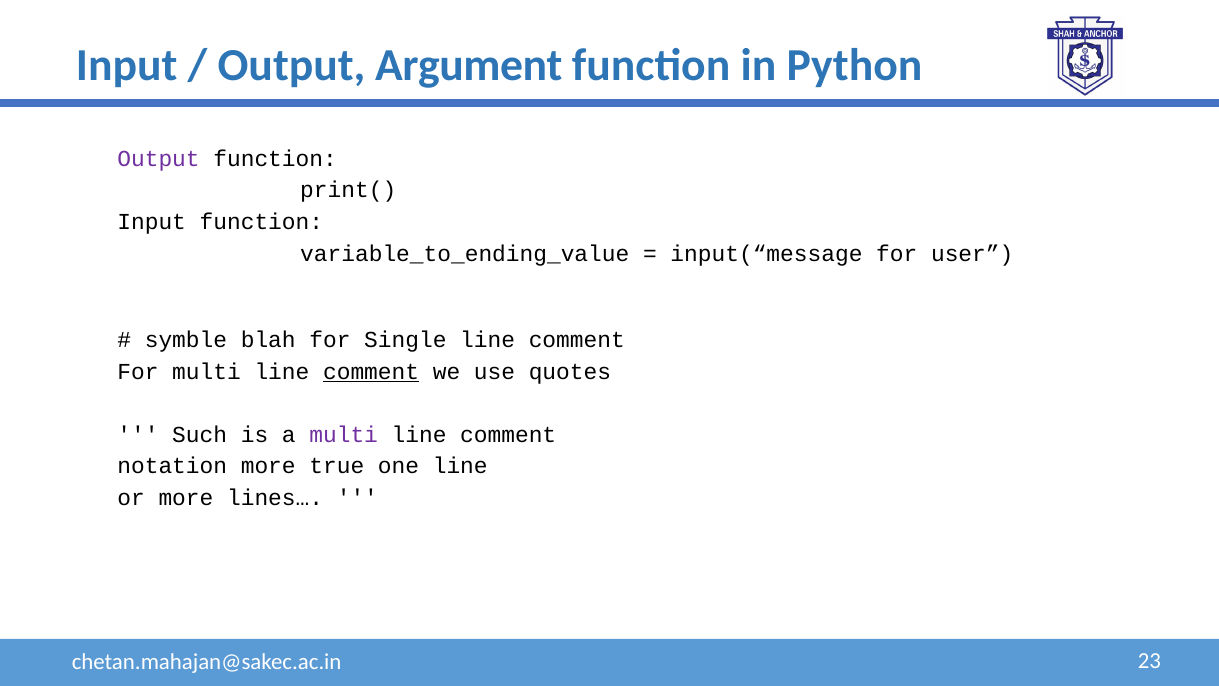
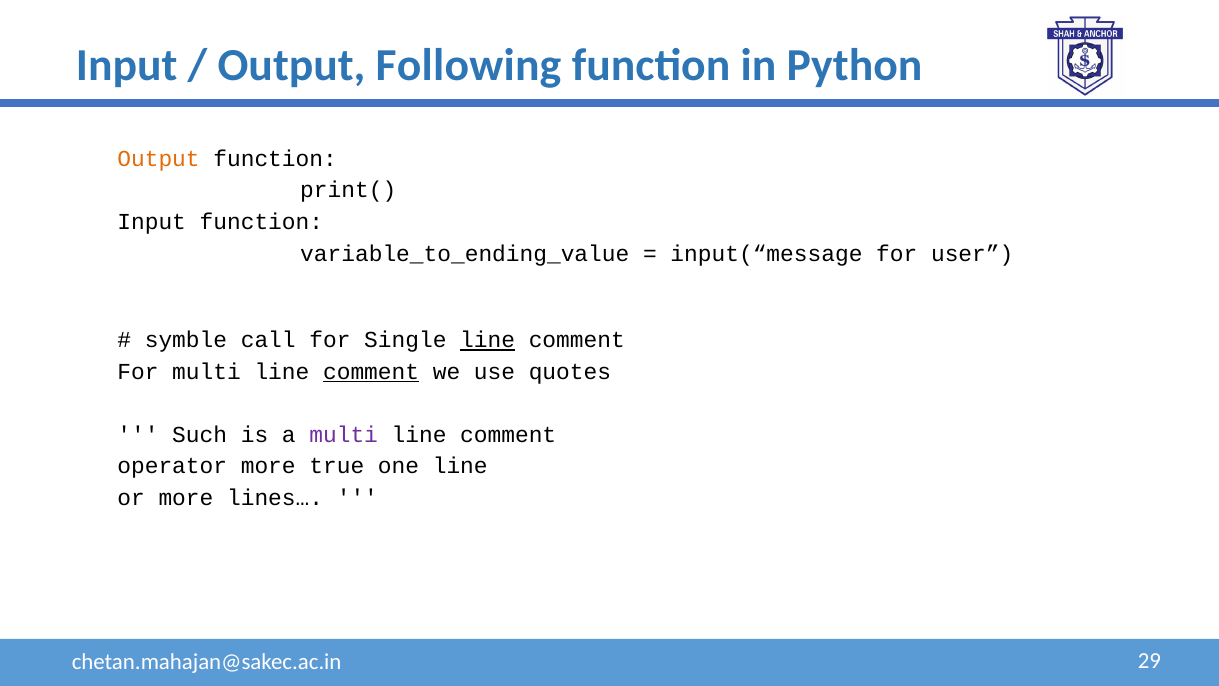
Argument: Argument -> Following
Output at (159, 159) colour: purple -> orange
blah: blah -> call
line at (488, 340) underline: none -> present
notation: notation -> operator
23: 23 -> 29
